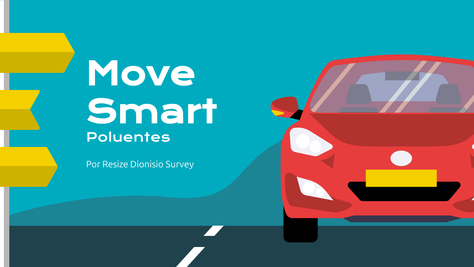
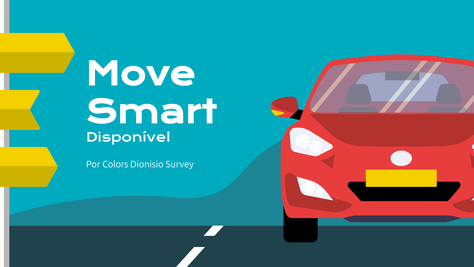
Poluentes: Poluentes -> Disponível
Resize: Resize -> Colors
